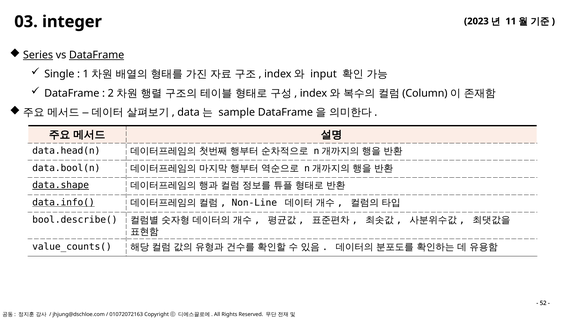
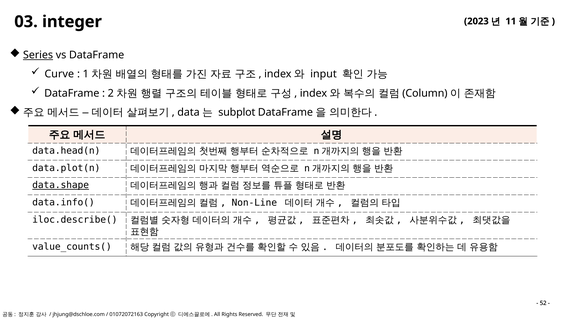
DataFrame at (97, 55) underline: present -> none
Single: Single -> Curve
sample: sample -> subplot
data.bool(n: data.bool(n -> data.plot(n
data.info( underline: present -> none
bool.describe(: bool.describe( -> iloc.describe(
